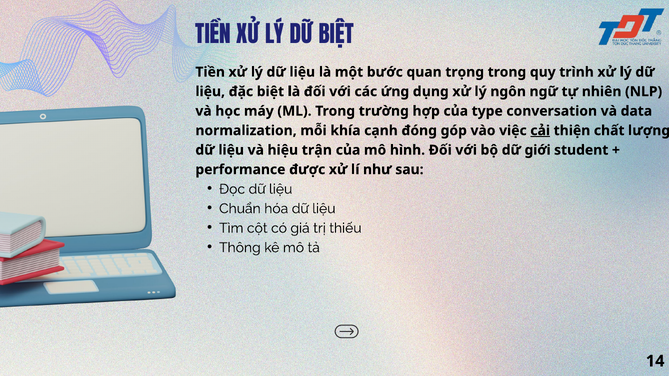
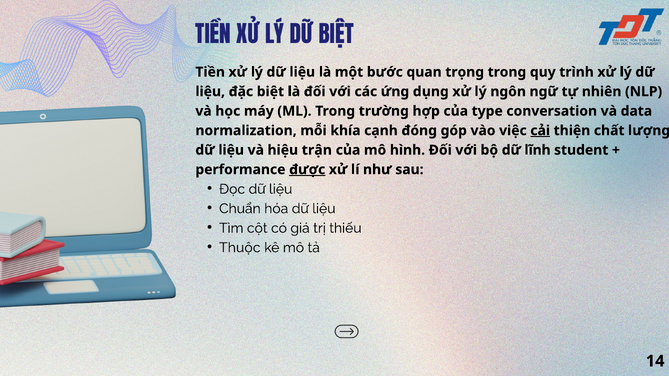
giới: giới -> lĩnh
được underline: none -> present
Thông: Thông -> Thuộc
